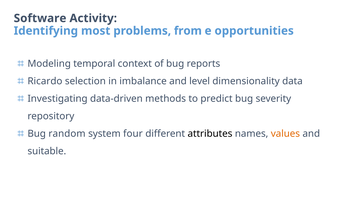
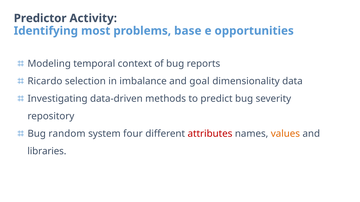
Software: Software -> Predictor
from: from -> base
level: level -> goal
attributes colour: black -> red
suitable: suitable -> libraries
